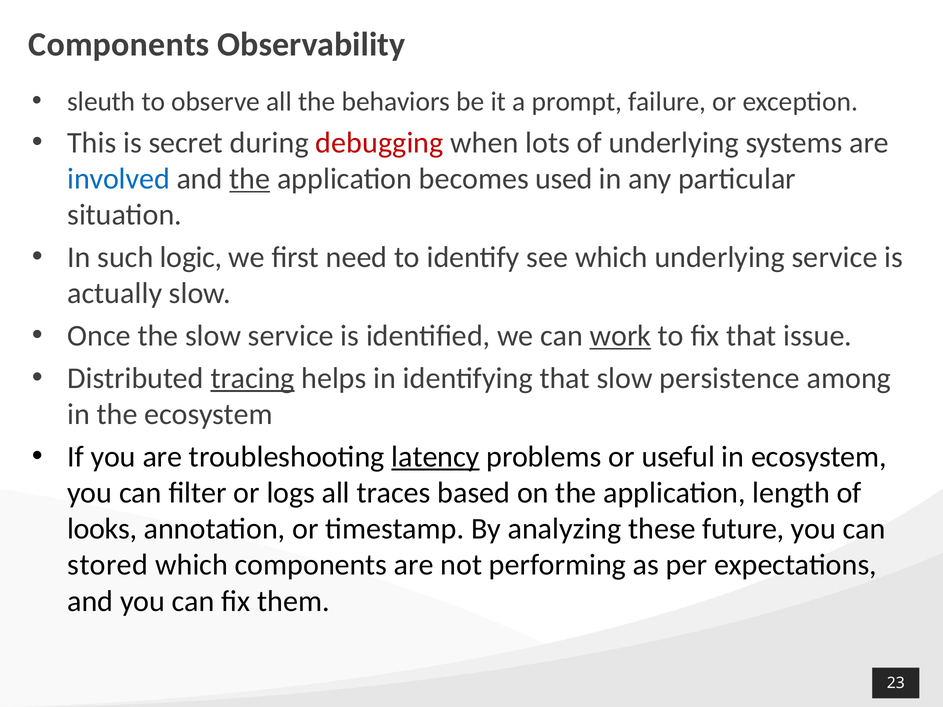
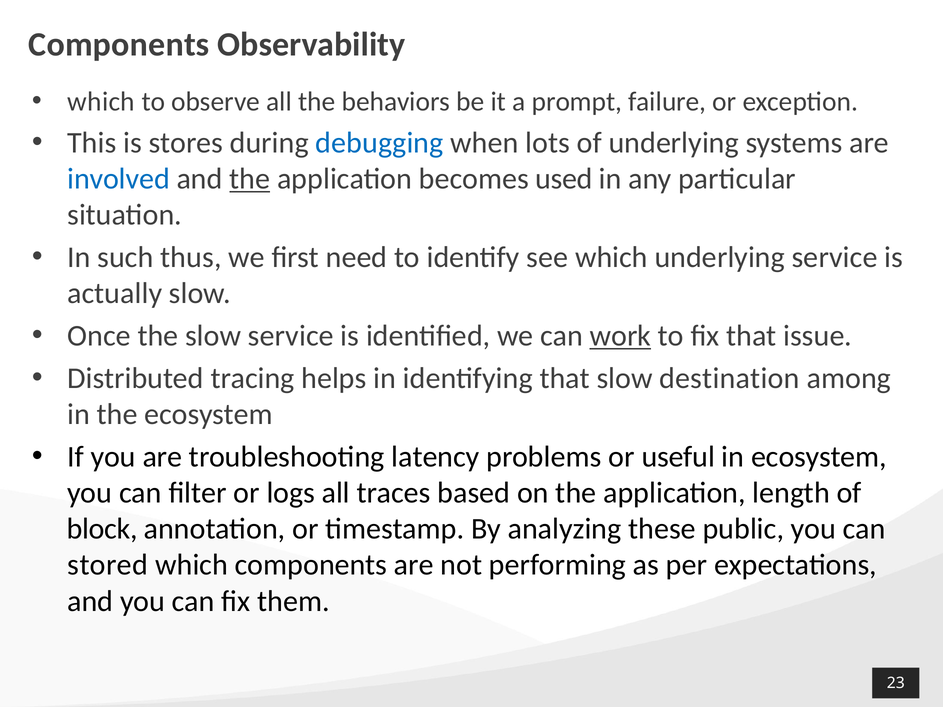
sleuth at (101, 102): sleuth -> which
secret: secret -> stores
debugging colour: red -> blue
logic: logic -> thus
tracing underline: present -> none
persistence: persistence -> destination
latency underline: present -> none
looks: looks -> block
future: future -> public
